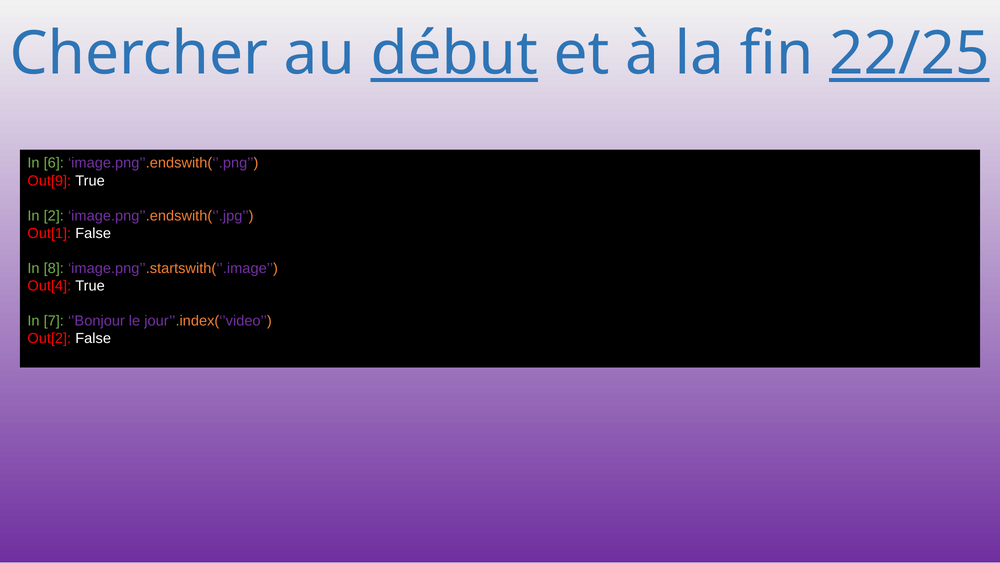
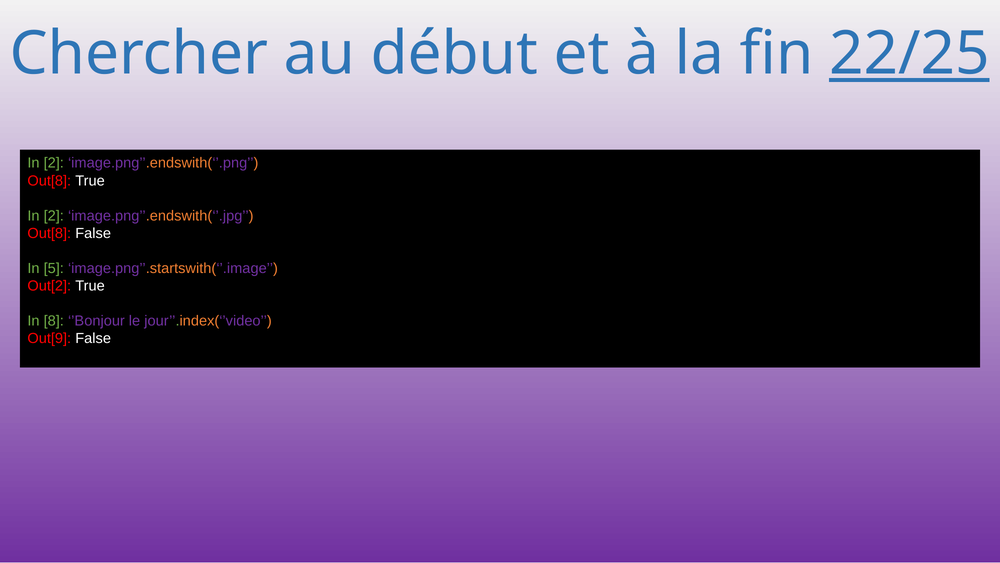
début underline: present -> none
6 at (54, 163): 6 -> 2
Out[9 at (49, 181): Out[9 -> Out[8
Out[1 at (49, 233): Out[1 -> Out[8
8: 8 -> 5
Out[4: Out[4 -> Out[2
7: 7 -> 8
Out[2: Out[2 -> Out[9
